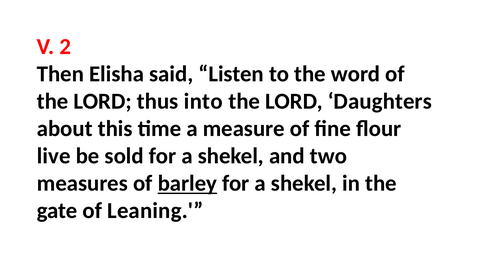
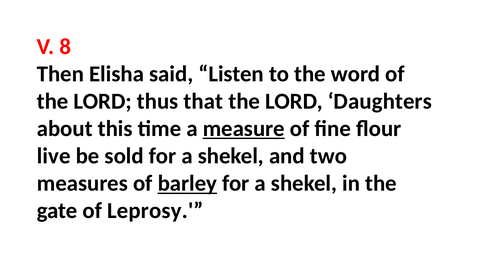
2: 2 -> 8
into: into -> that
measure underline: none -> present
Leaning: Leaning -> Leprosy
